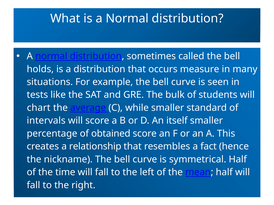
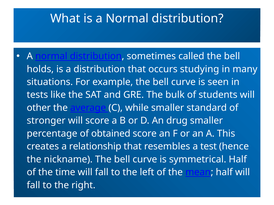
measure: measure -> studying
chart: chart -> other
intervals: intervals -> stronger
itself: itself -> drug
fact: fact -> test
